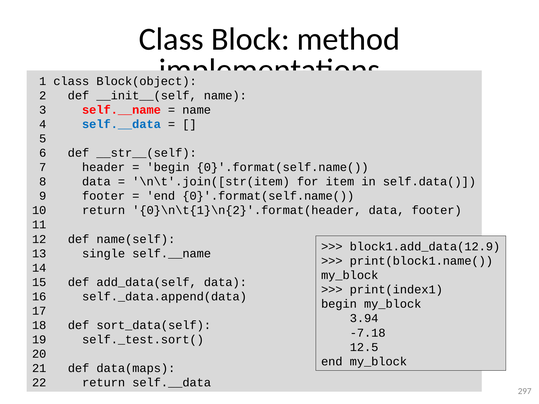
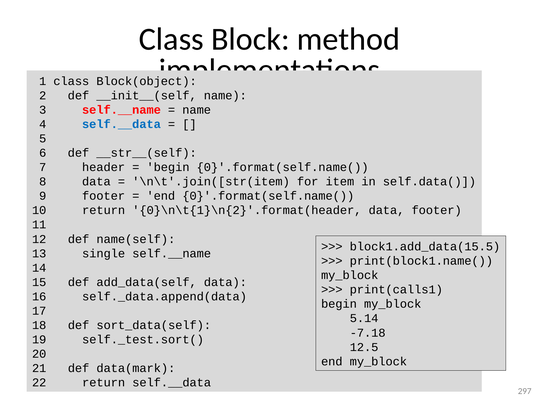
block1.add_data(12.9: block1.add_data(12.9 -> block1.add_data(15.5
print(index1: print(index1 -> print(calls1
3.94: 3.94 -> 5.14
data(maps: data(maps -> data(mark
